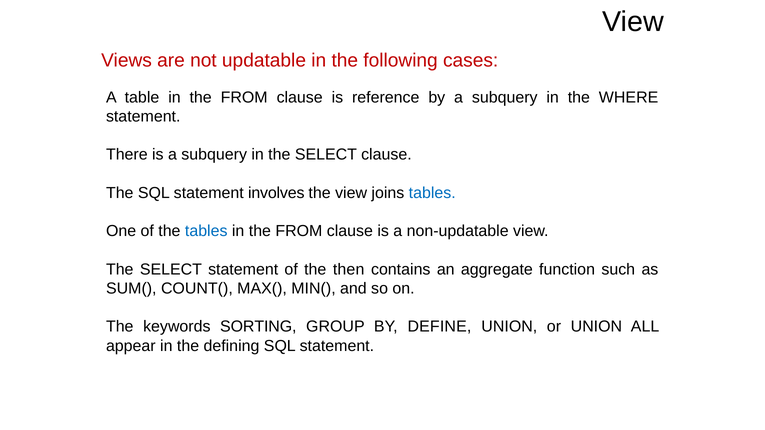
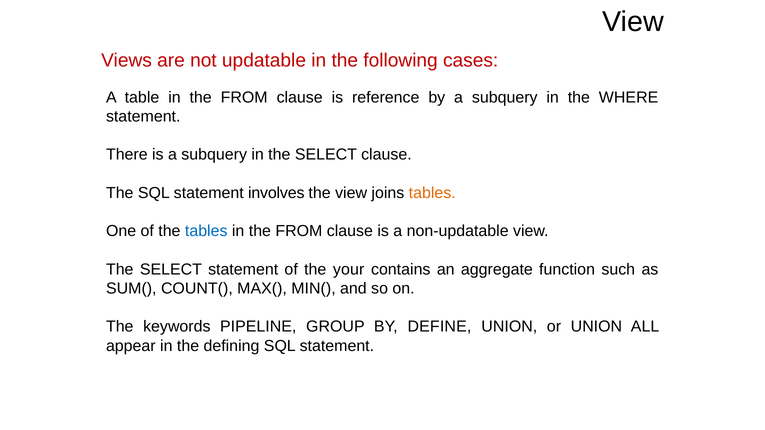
tables at (432, 193) colour: blue -> orange
then: then -> your
SORTING: SORTING -> PIPELINE
